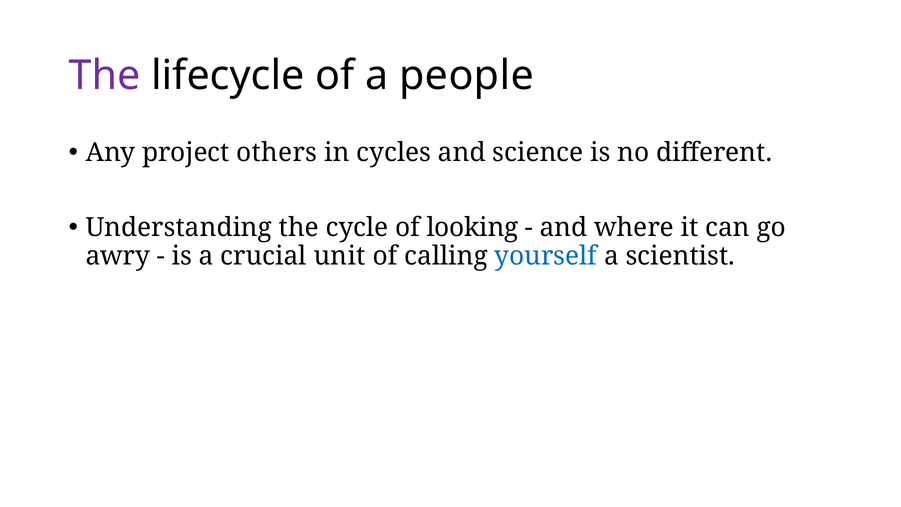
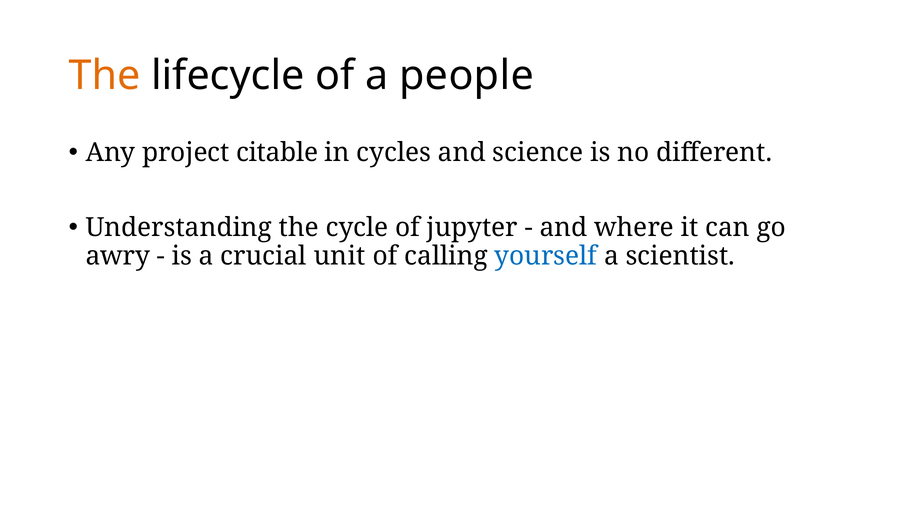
The at (105, 76) colour: purple -> orange
others: others -> citable
looking: looking -> jupyter
